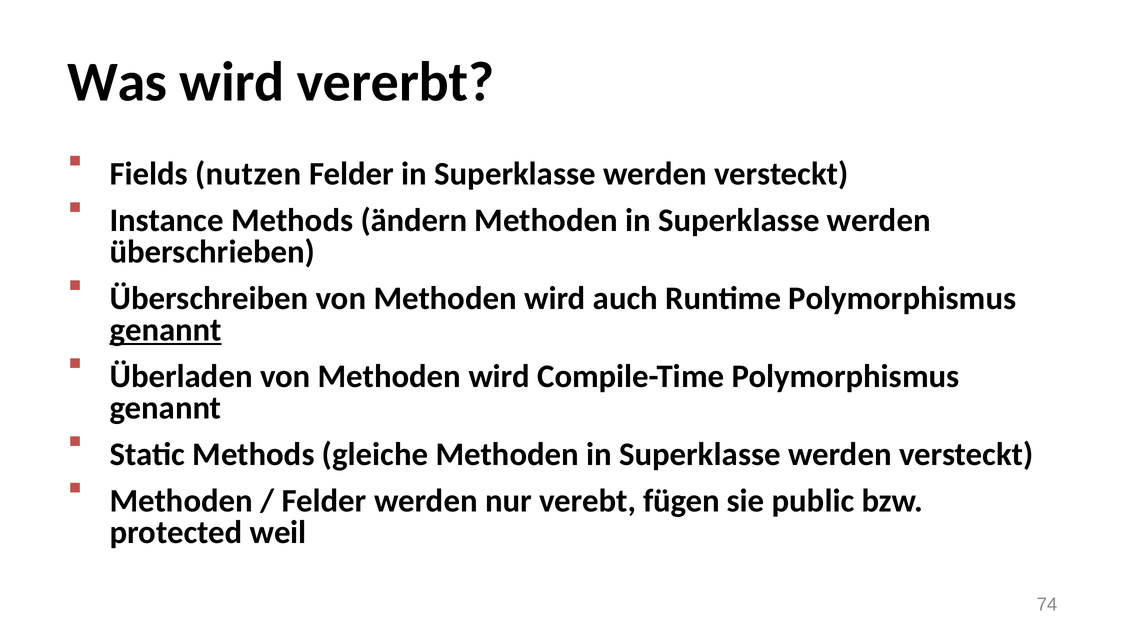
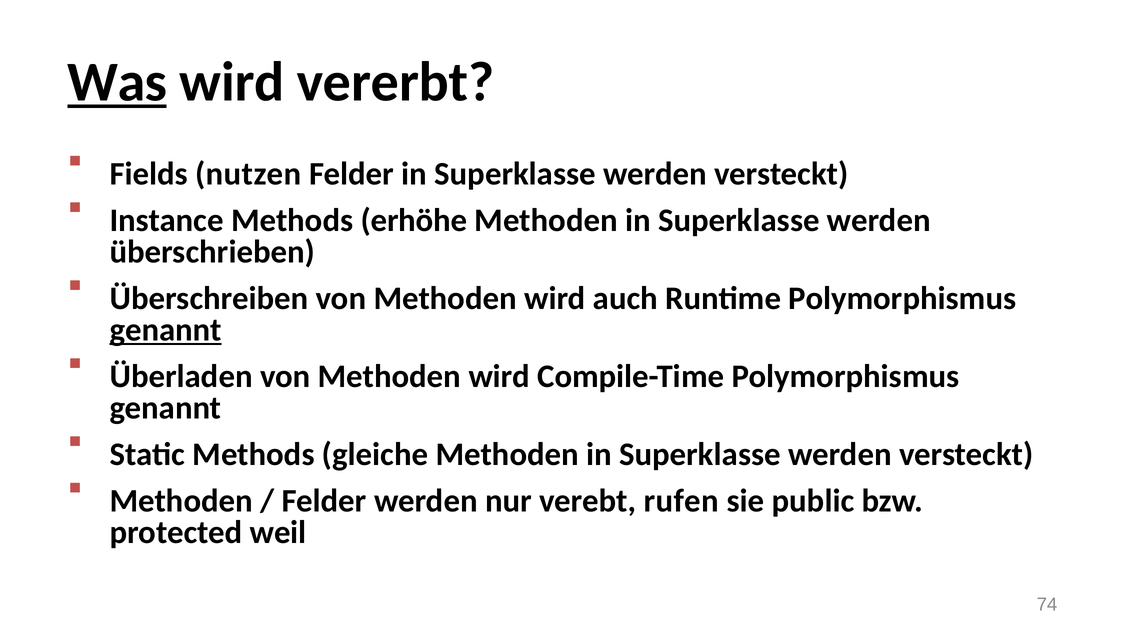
Was underline: none -> present
ändern: ändern -> erhöhe
fügen: fügen -> rufen
